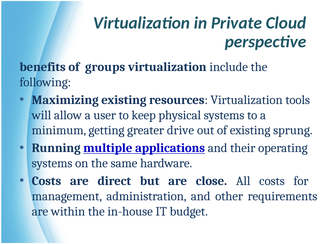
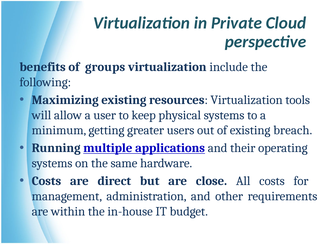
drive: drive -> users
sprung: sprung -> breach
